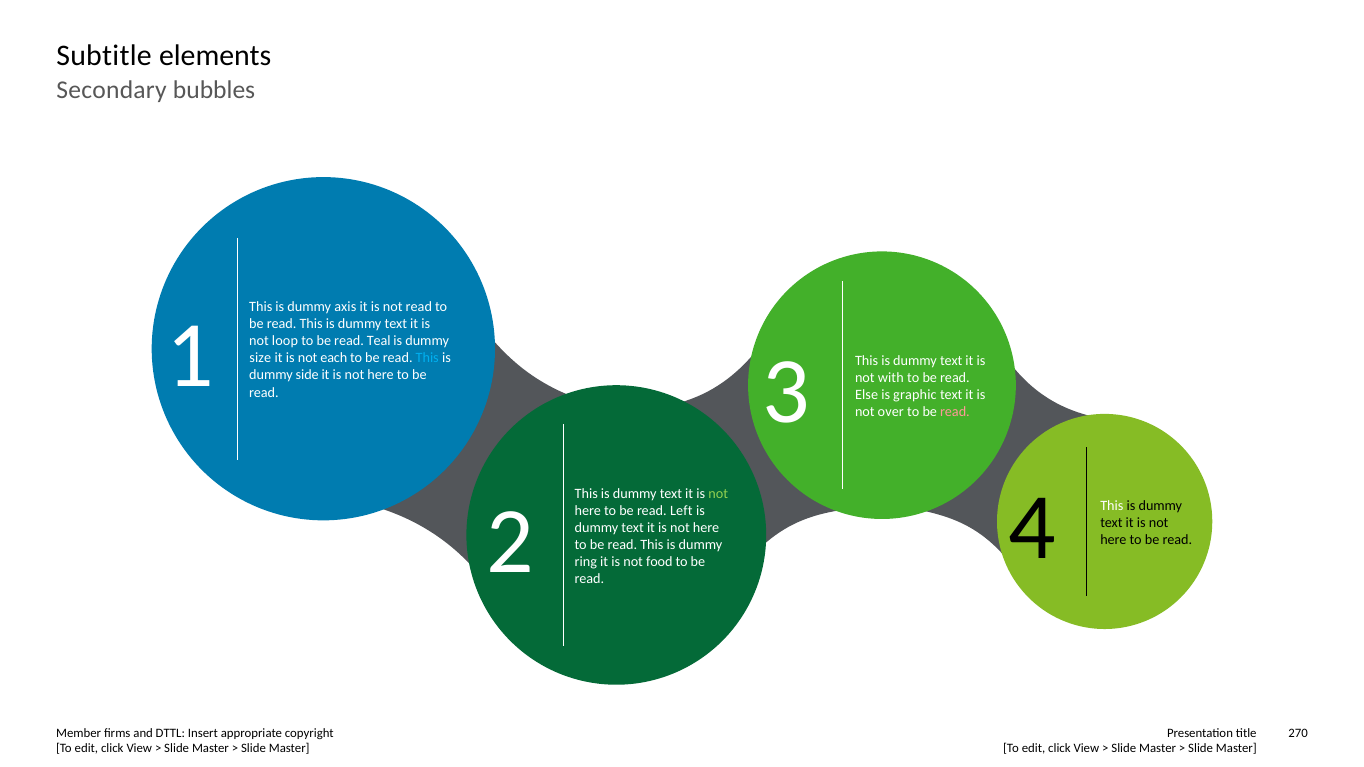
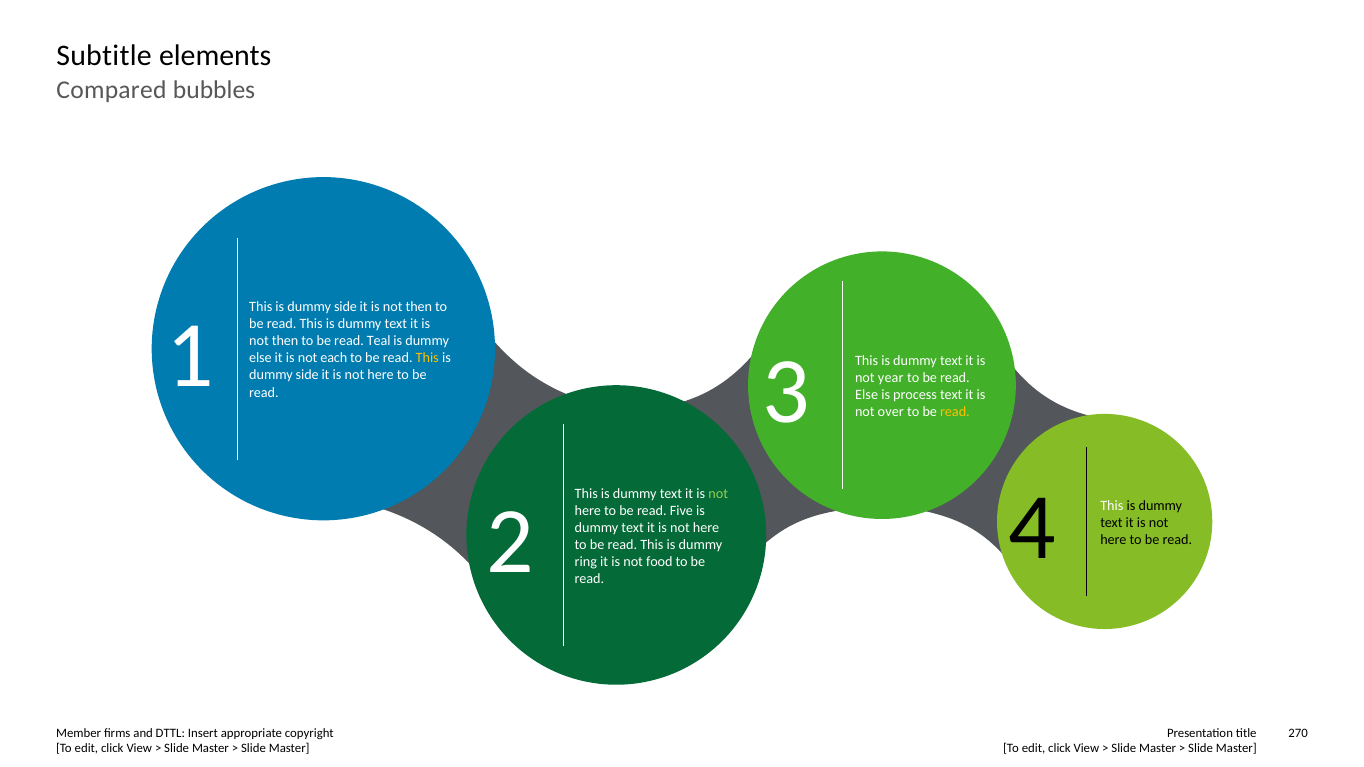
Secondary: Secondary -> Compared
axis at (345, 307): axis -> side
read at (419, 307): read -> then
loop at (285, 341): loop -> then
size at (260, 358): size -> else
This at (427, 358) colour: light blue -> yellow
with: with -> year
graphic: graphic -> process
read at (955, 412) colour: pink -> yellow
Left: Left -> Five
